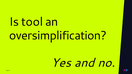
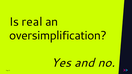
tool: tool -> real
